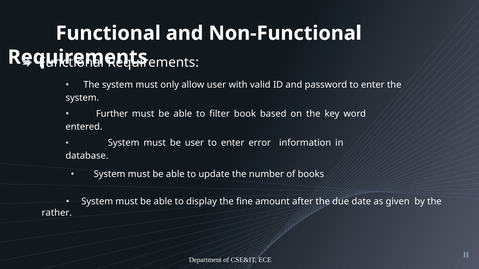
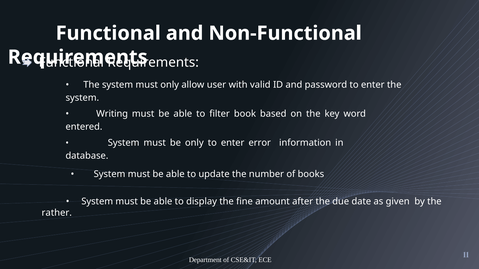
Further: Further -> Writing
be user: user -> only
